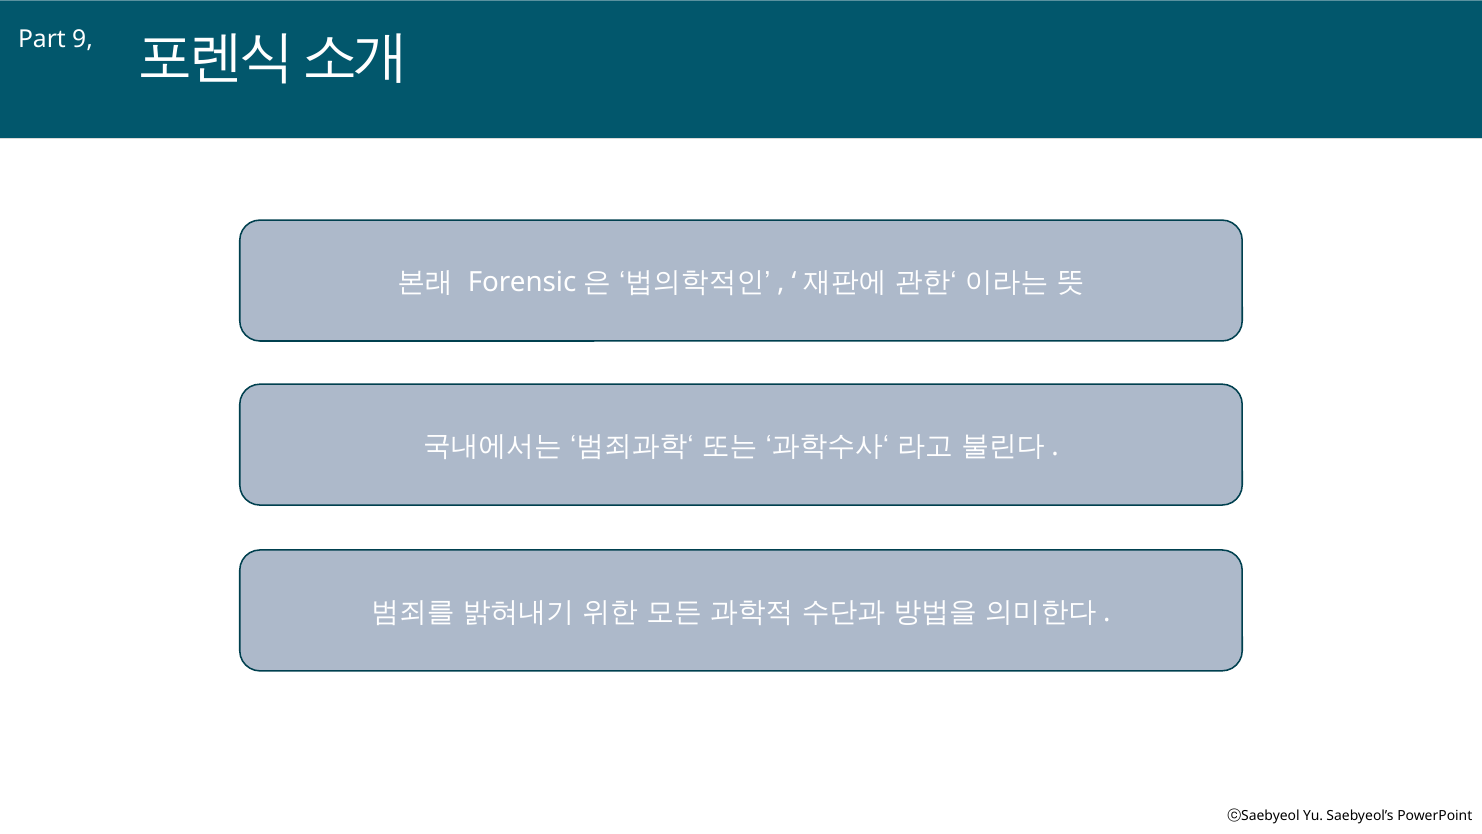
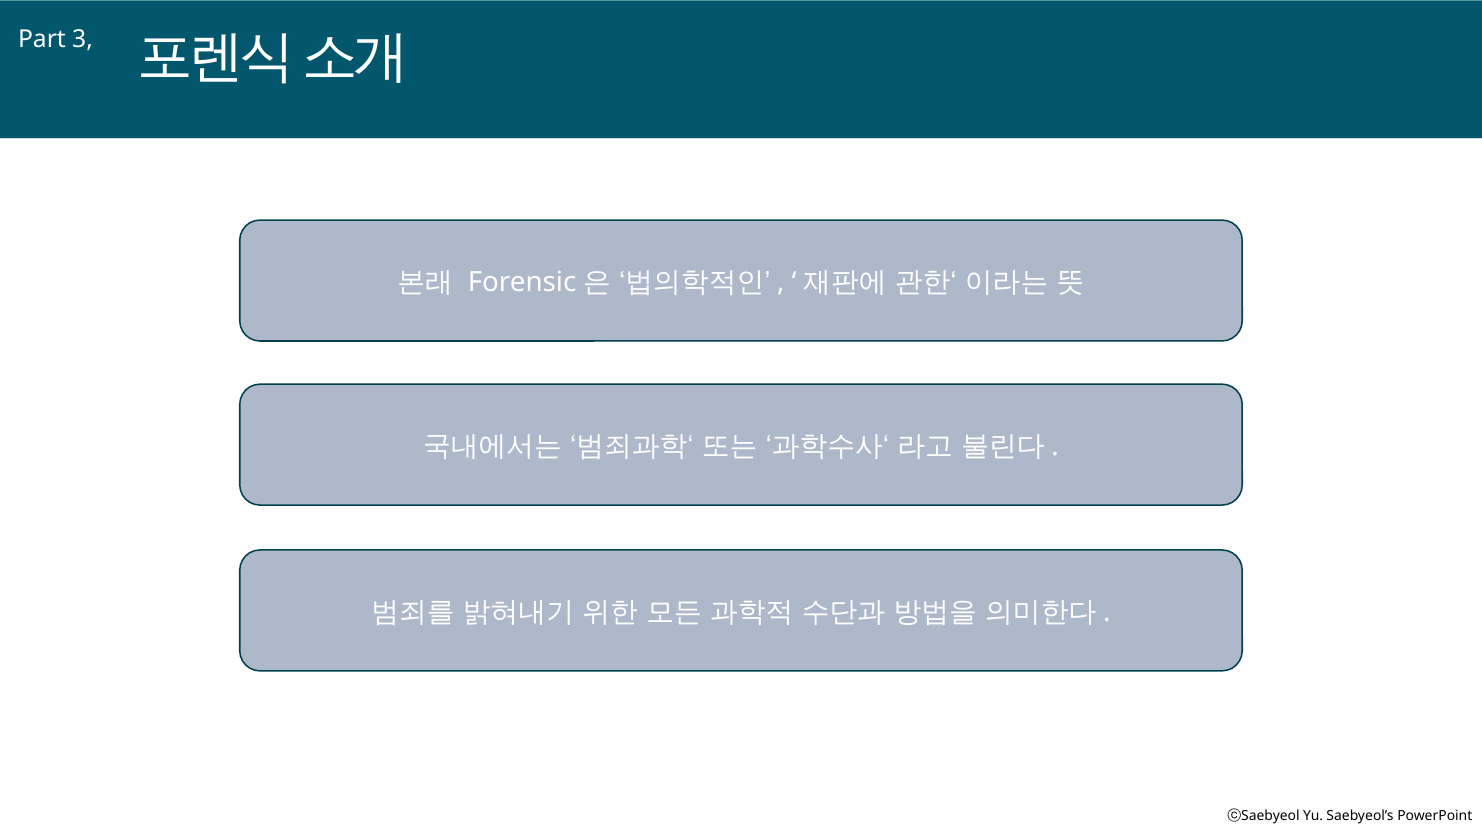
9: 9 -> 3
